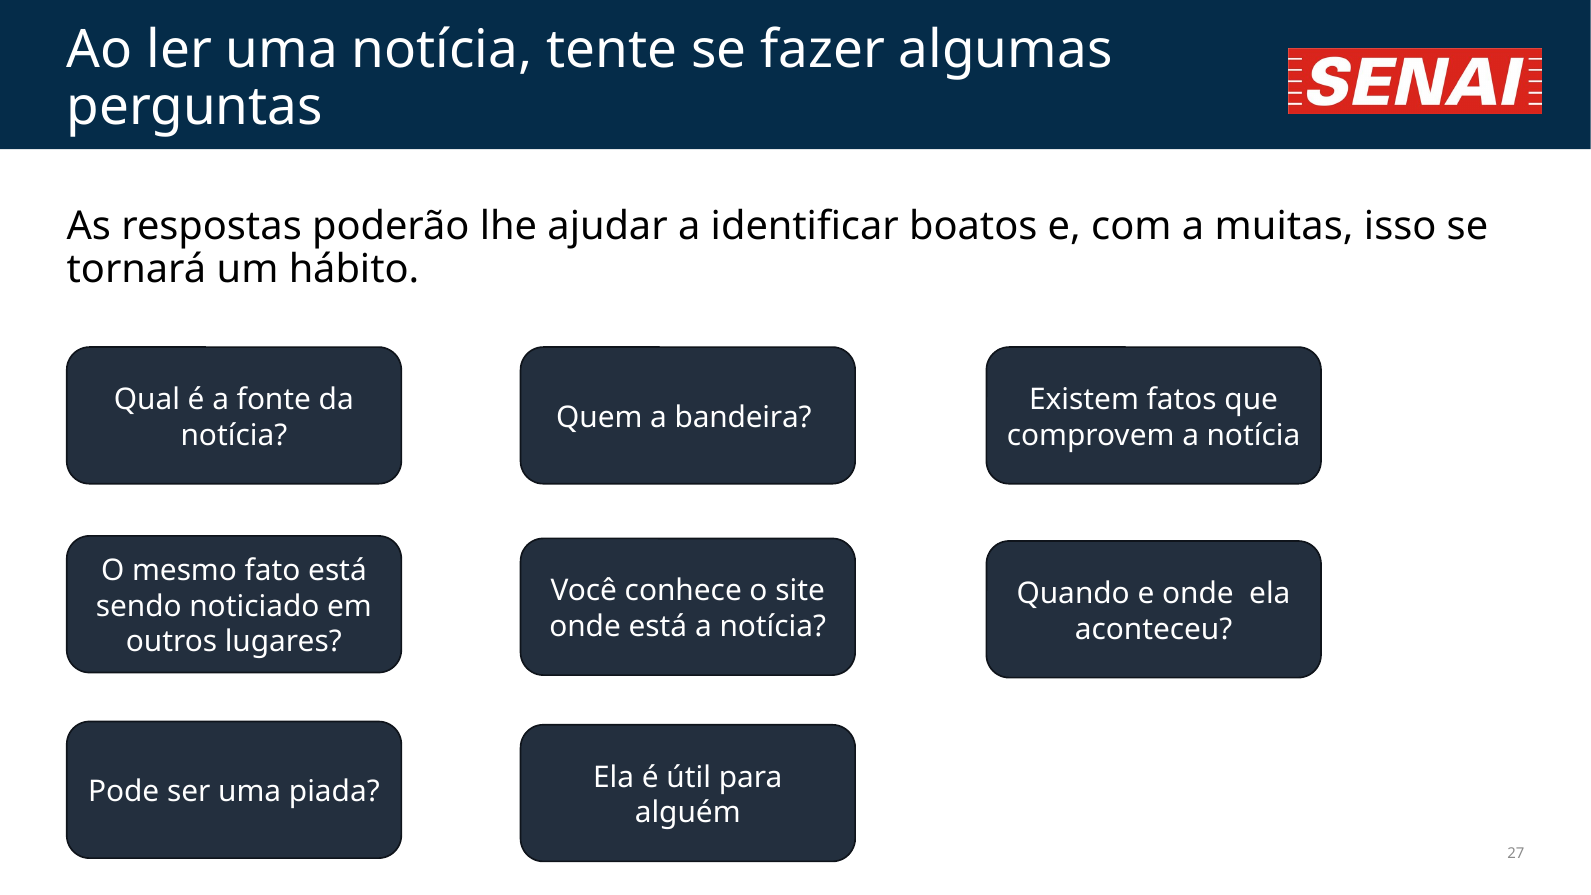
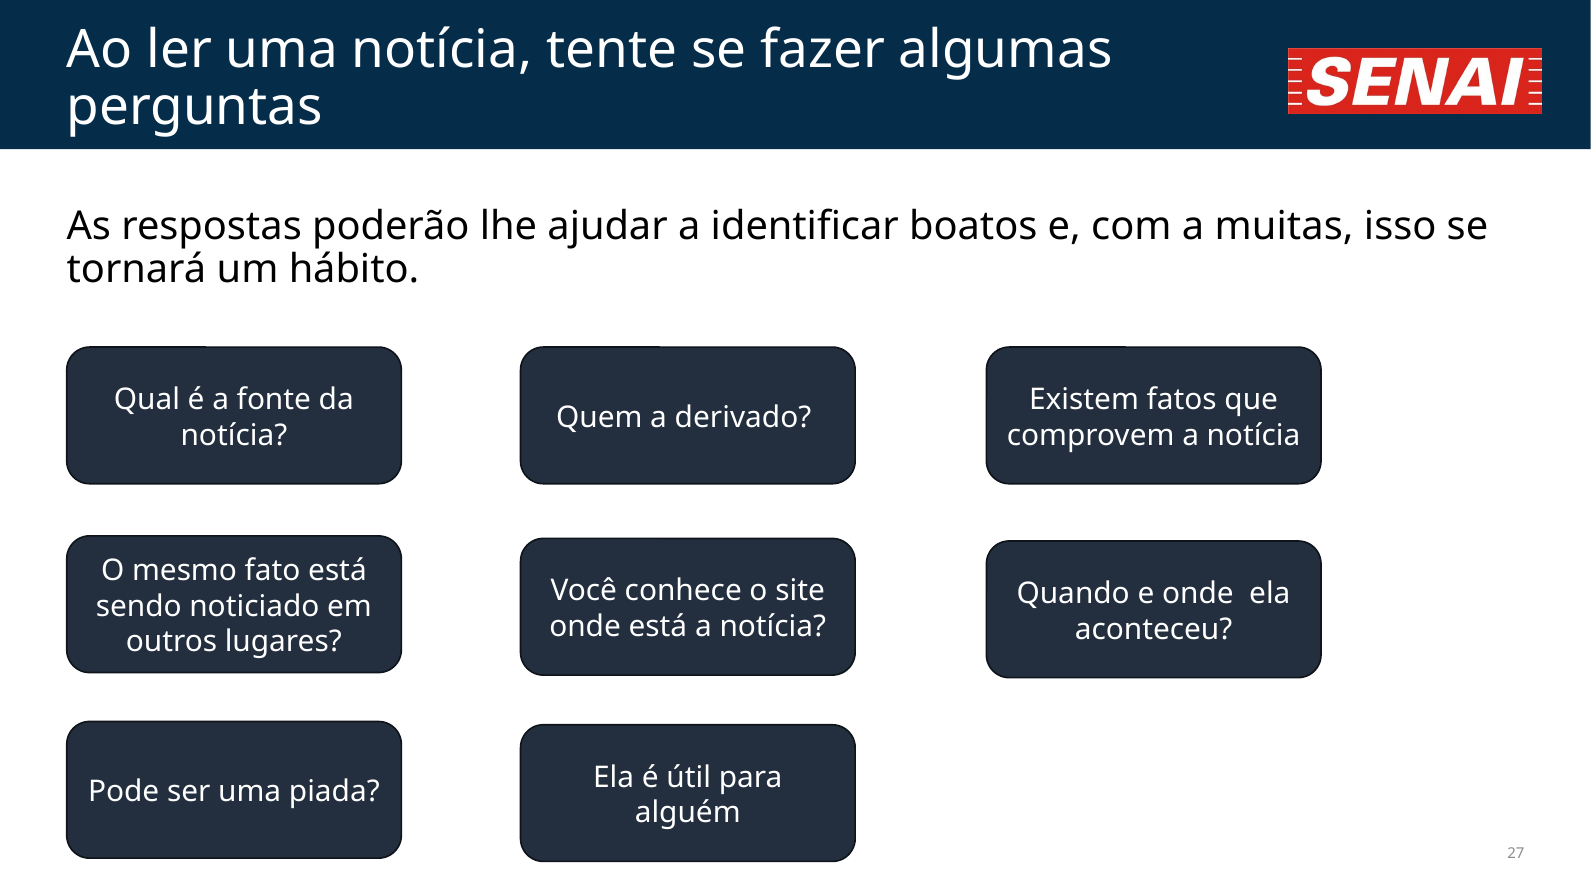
bandeira: bandeira -> derivado
